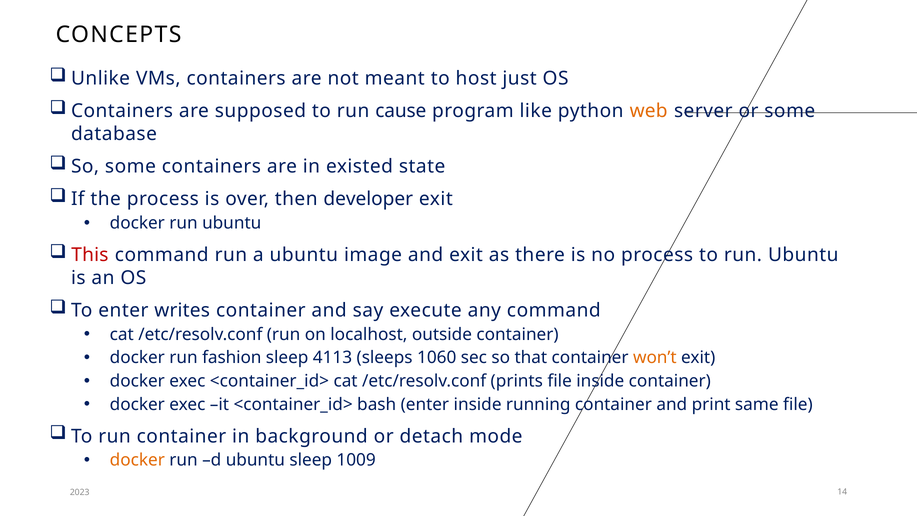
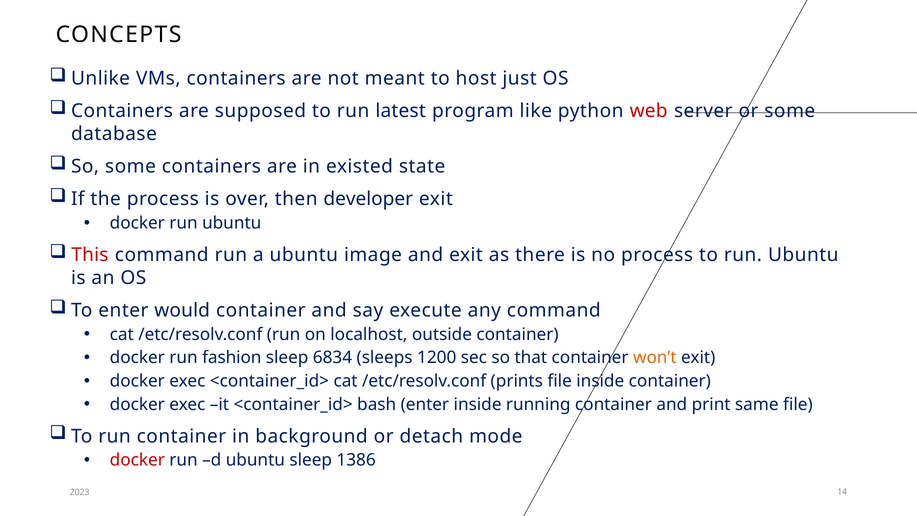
cause: cause -> latest
web colour: orange -> red
writes: writes -> would
4113: 4113 -> 6834
1060: 1060 -> 1200
docker at (137, 460) colour: orange -> red
1009: 1009 -> 1386
